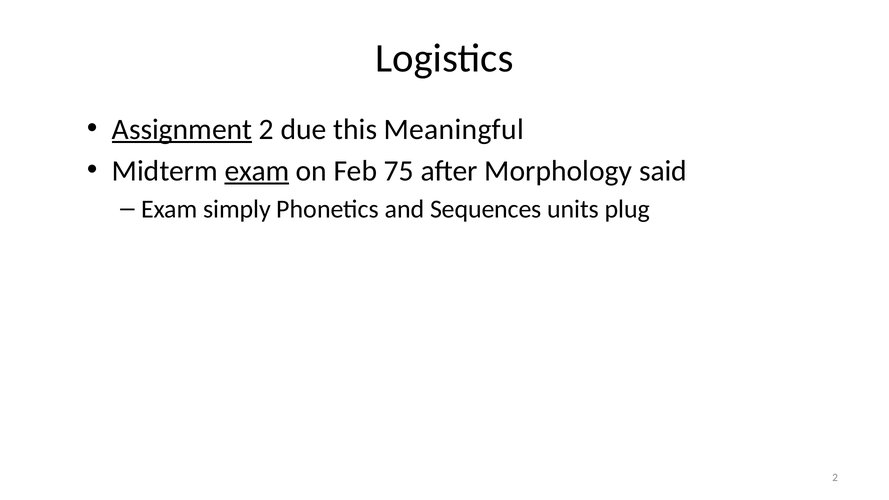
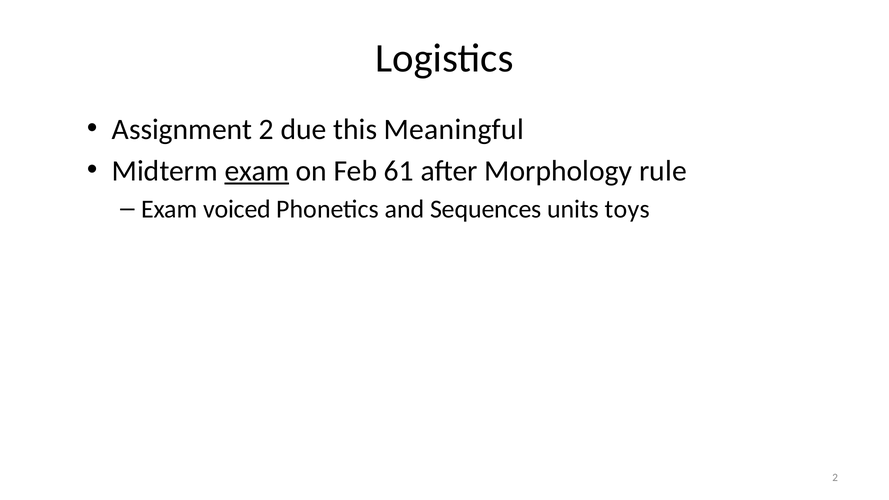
Assignment underline: present -> none
75: 75 -> 61
said: said -> rule
simply: simply -> voiced
plug: plug -> toys
